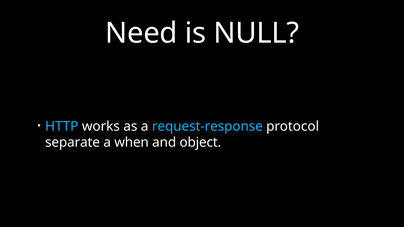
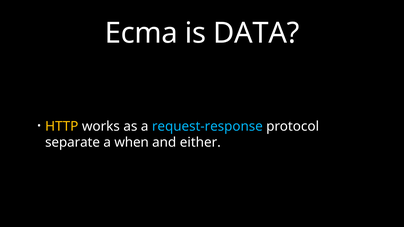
Need: Need -> Ecma
NULL: NULL -> DATA
HTTP colour: light blue -> yellow
object: object -> either
